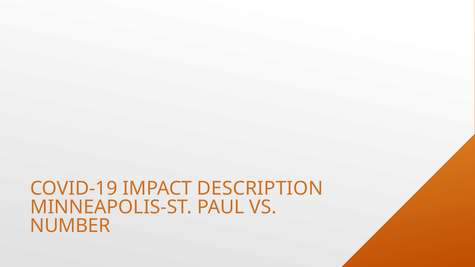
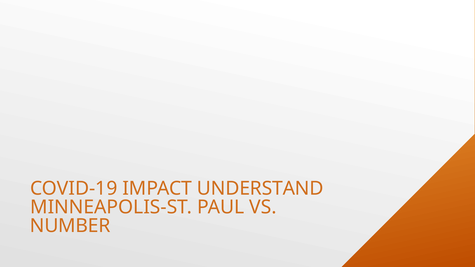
DESCRIPTION: DESCRIPTION -> UNDERSTAND
